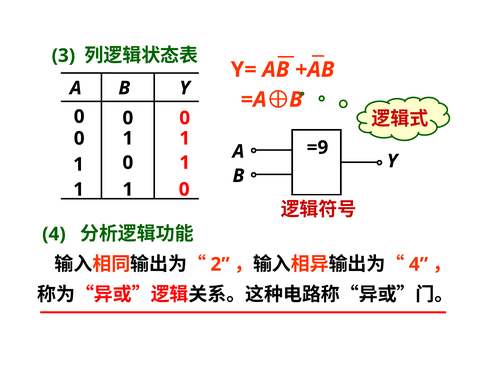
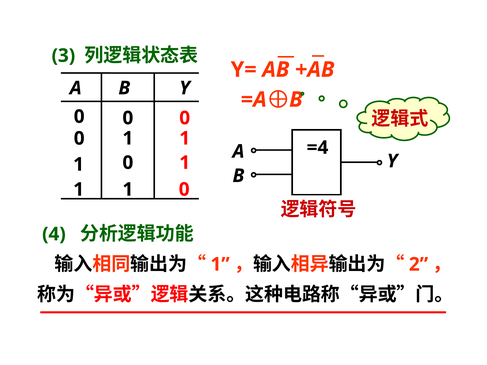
=9: =9 -> =4
2 at (220, 265): 2 -> 1
4 at (419, 265): 4 -> 2
